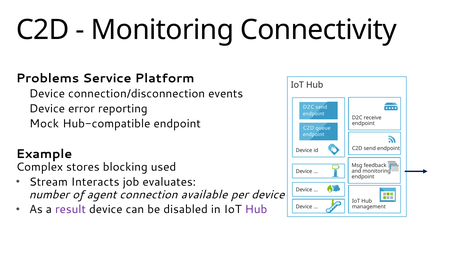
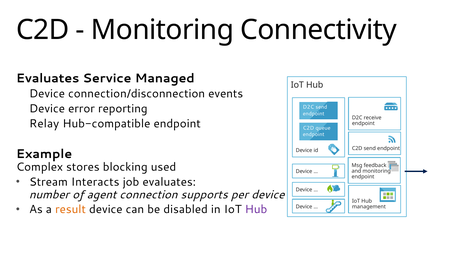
Problems at (48, 78): Problems -> Evaluates
Platform: Platform -> Managed
Mock: Mock -> Relay
available: available -> supports
result colour: purple -> orange
